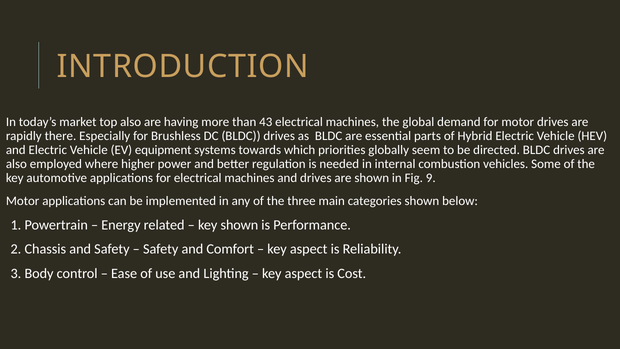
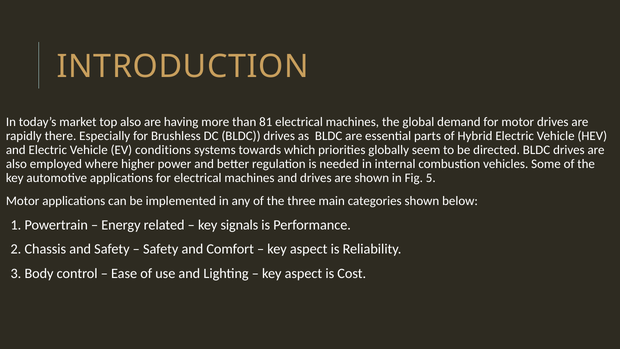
43: 43 -> 81
equipment: equipment -> conditions
9: 9 -> 5
key shown: shown -> signals
